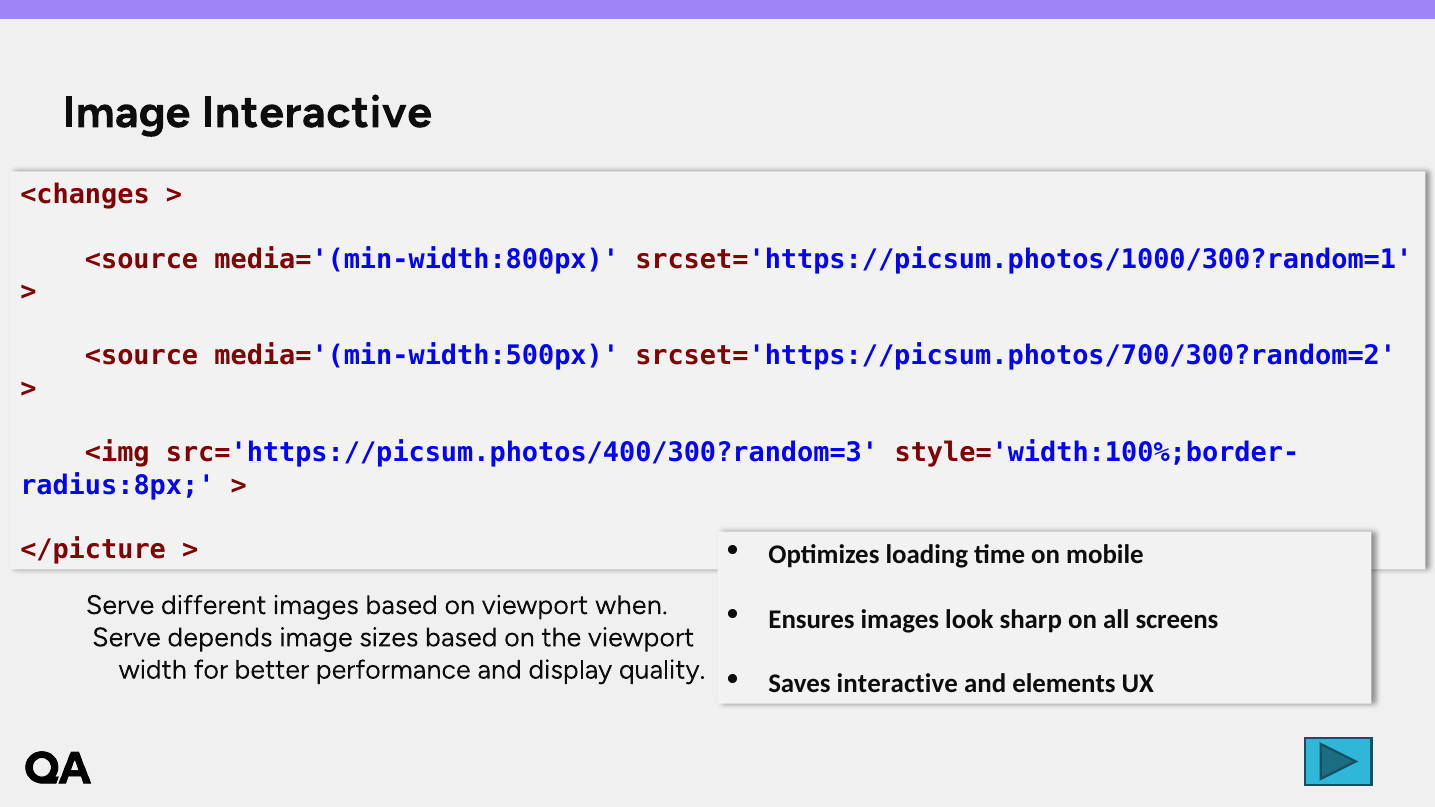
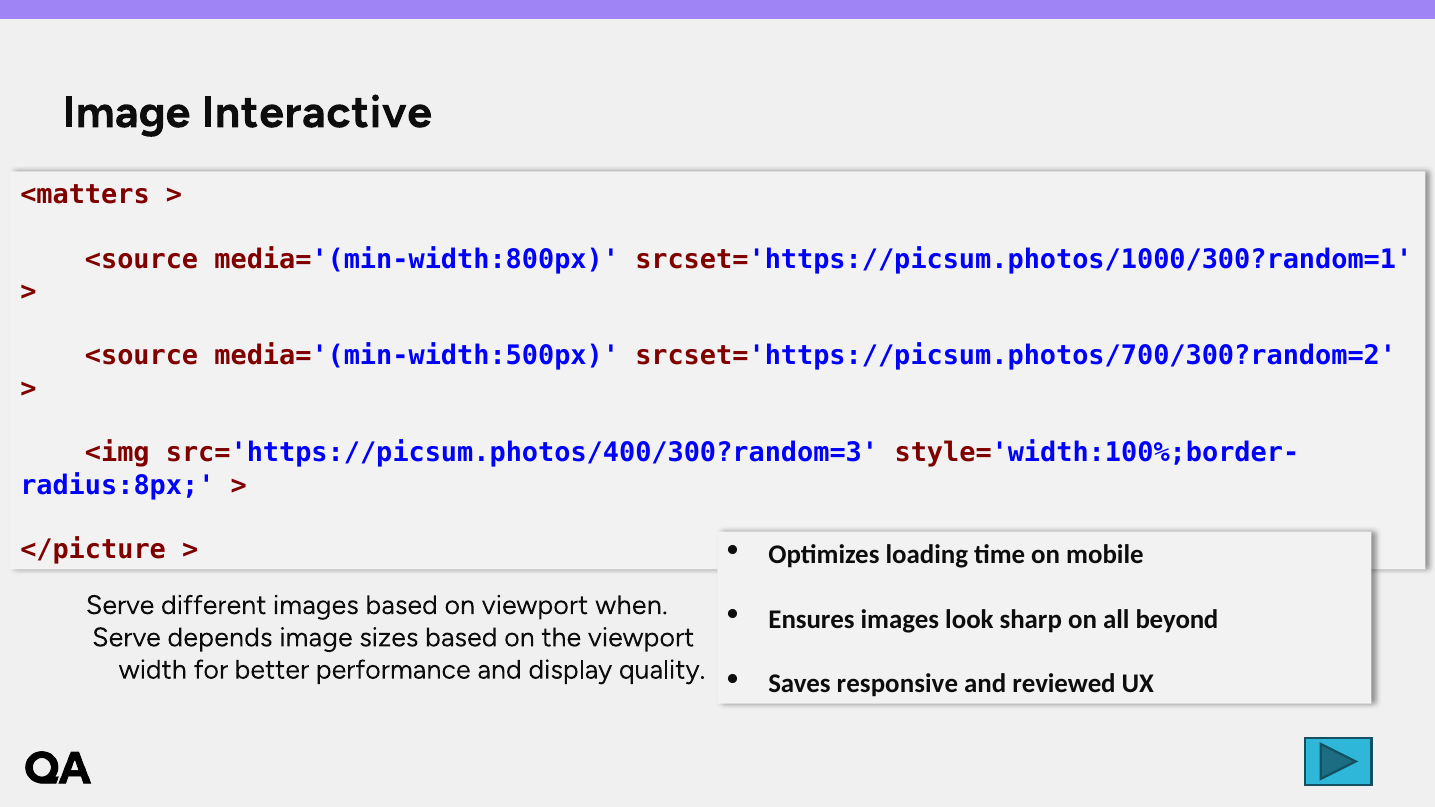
<changes: <changes -> <matters
screens: screens -> beyond
Saves interactive: interactive -> responsive
elements: elements -> reviewed
